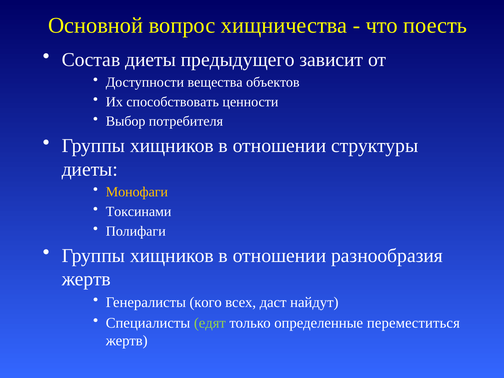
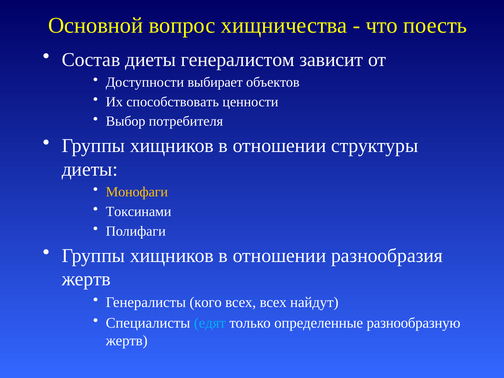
предыдущего: предыдущего -> генералистом
вещества: вещества -> выбирает
всех даст: даст -> всех
едят colour: light green -> light blue
переместиться: переместиться -> разнообразную
